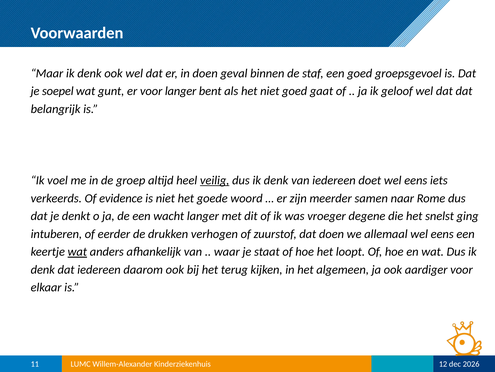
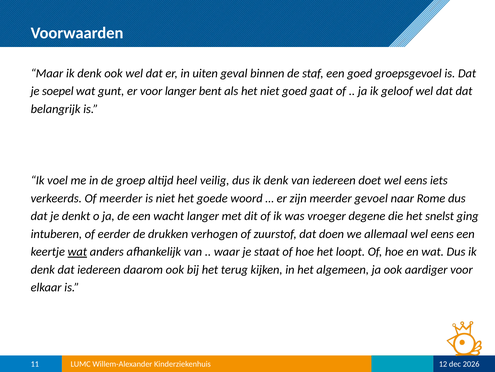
in doen: doen -> uiten
veilig underline: present -> none
Of evidence: evidence -> meerder
samen: samen -> gevoel
